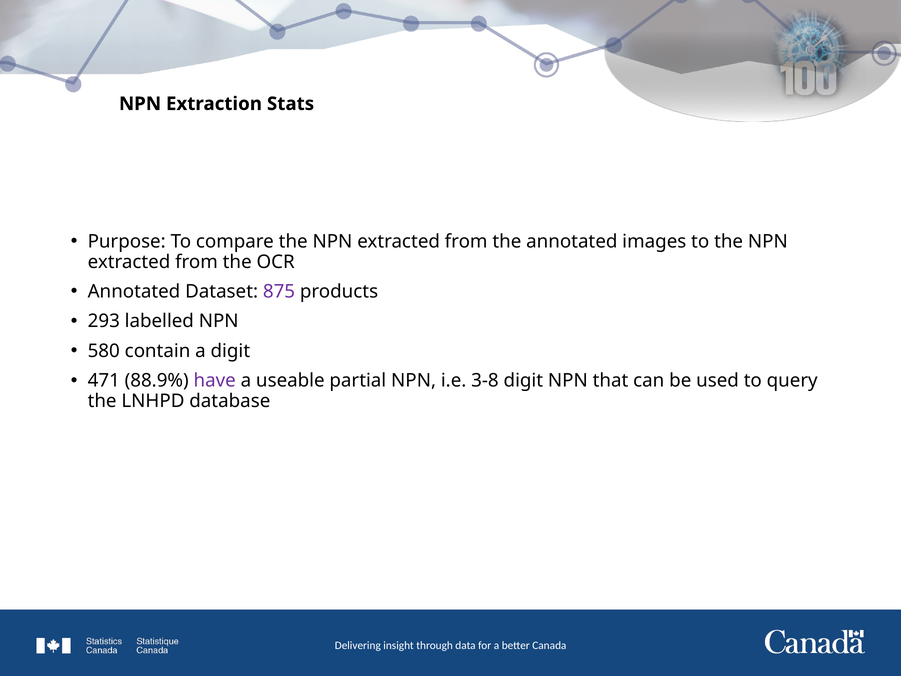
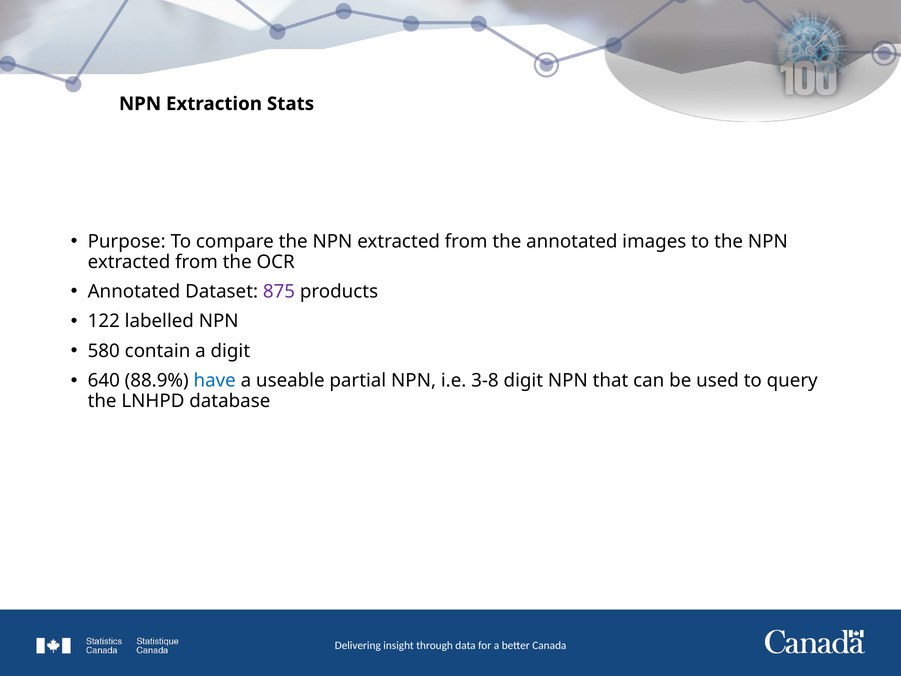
293: 293 -> 122
471: 471 -> 640
have colour: purple -> blue
